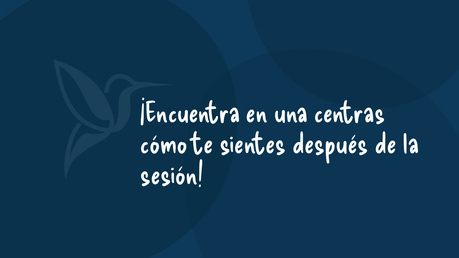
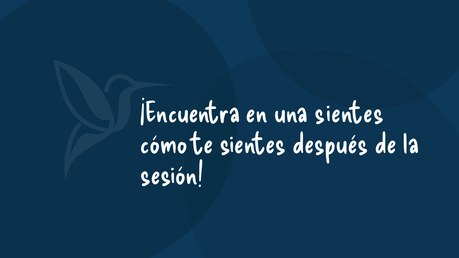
una centras: centras -> sientes
